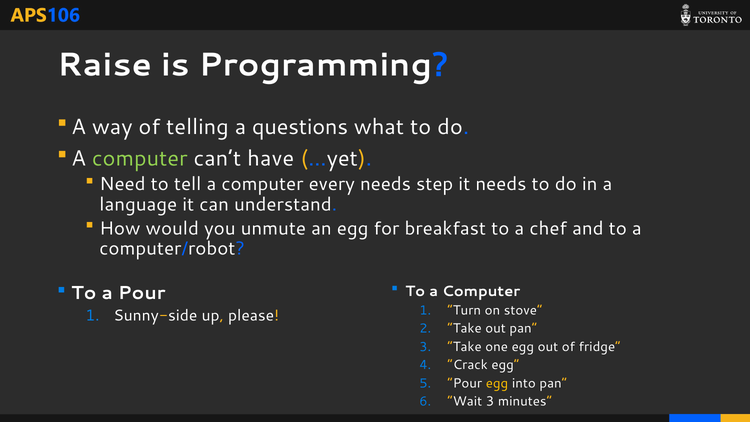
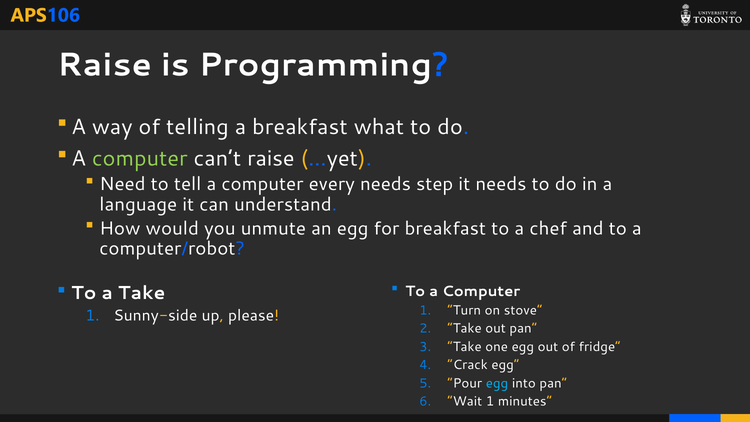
a questions: questions -> breakfast
can’t have: have -> raise
a Pour: Pour -> Take
egg at (497, 383) colour: yellow -> light blue
Wait 3: 3 -> 1
